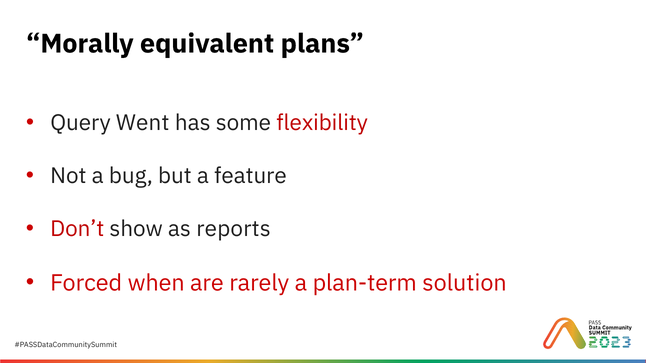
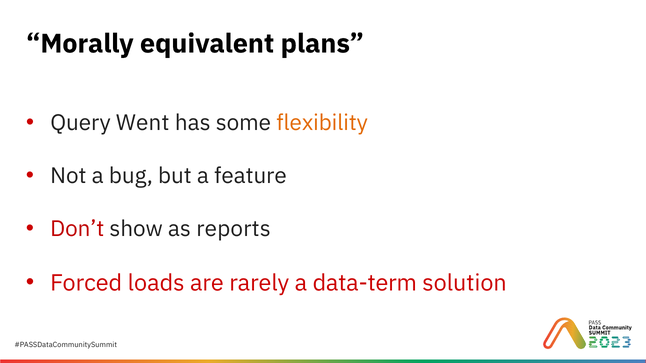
flexibility colour: red -> orange
when: when -> loads
plan-term: plan-term -> data-term
